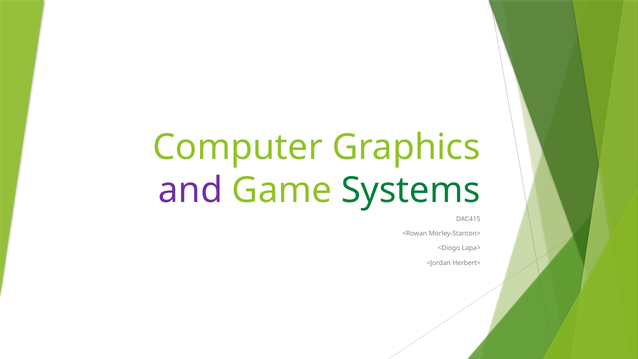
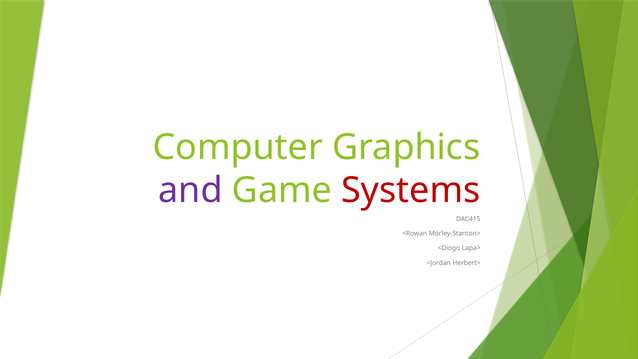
Systems colour: green -> red
